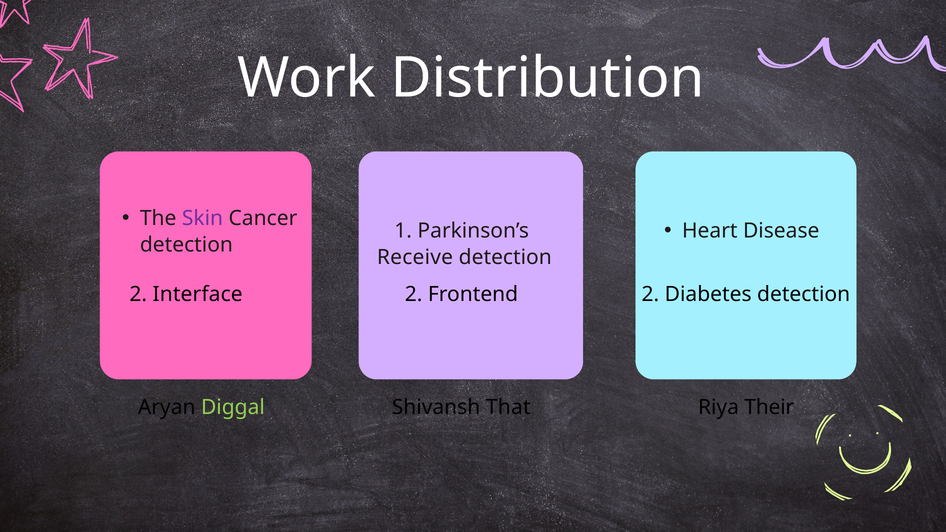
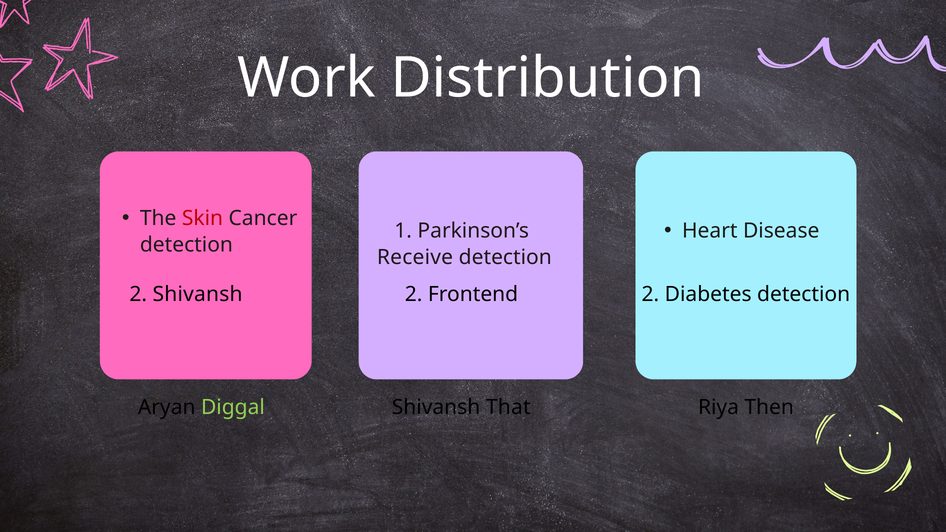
Skin colour: purple -> red
2 Interface: Interface -> Shivansh
Their: Their -> Then
